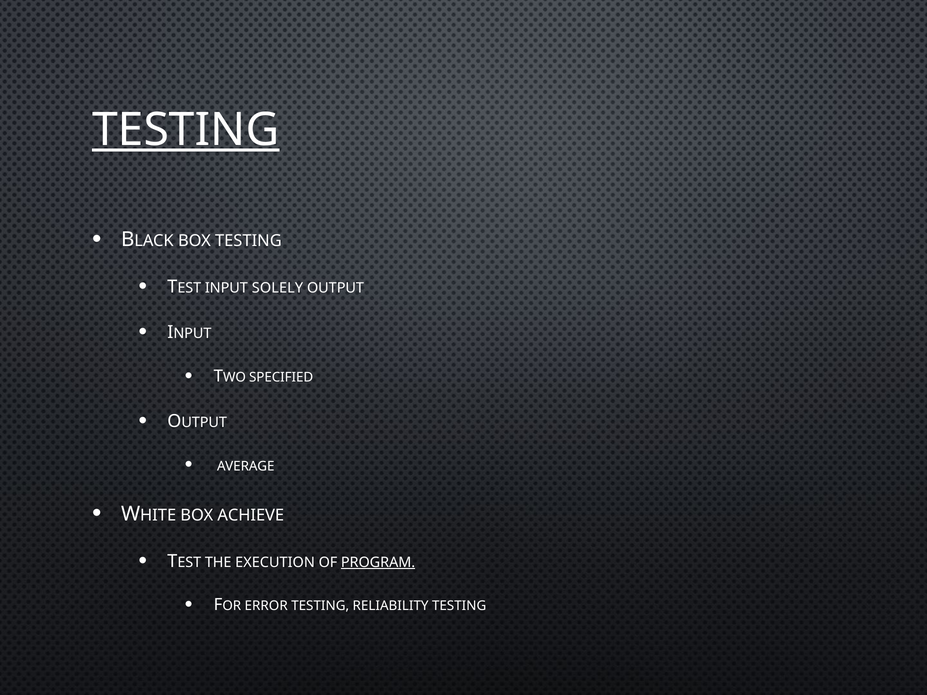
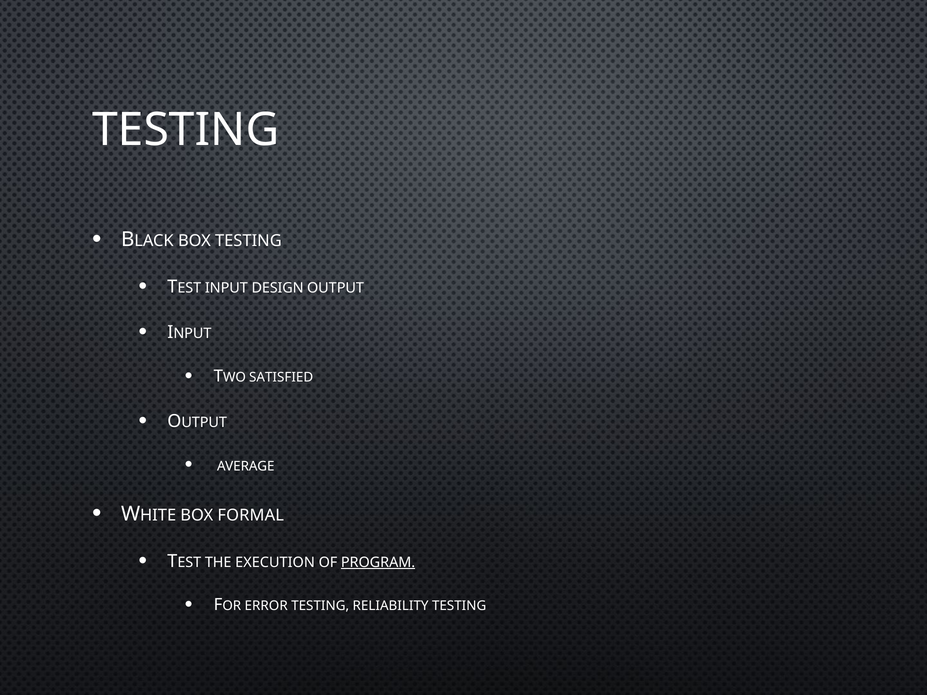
TESTING at (186, 130) underline: present -> none
SOLELY: SOLELY -> DESIGN
SPECIFIED: SPECIFIED -> SATISFIED
ACHIEVE: ACHIEVE -> FORMAL
